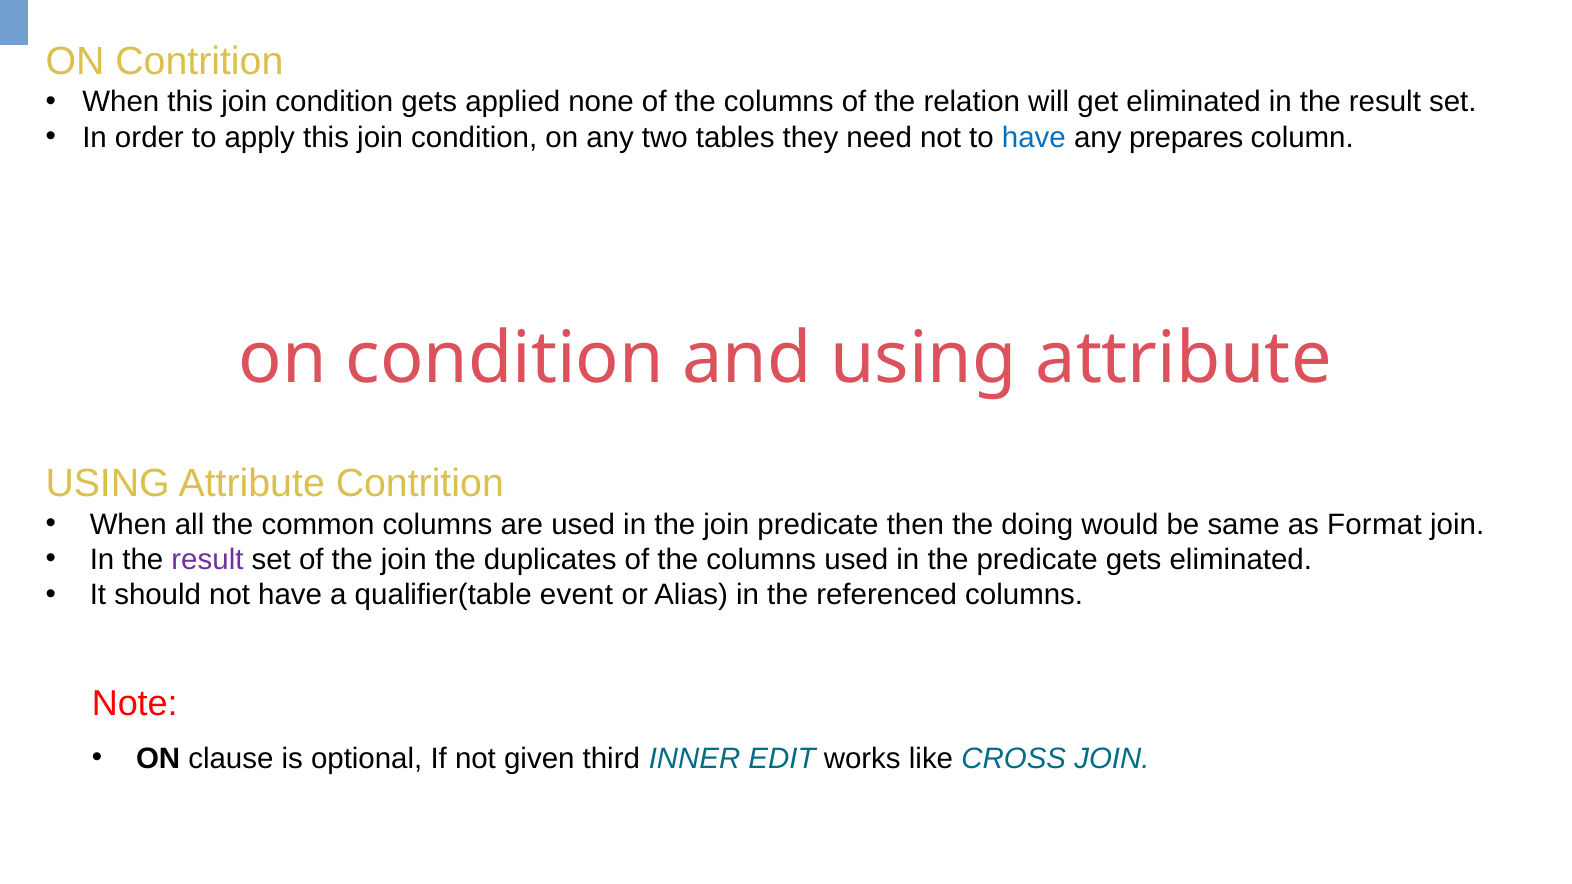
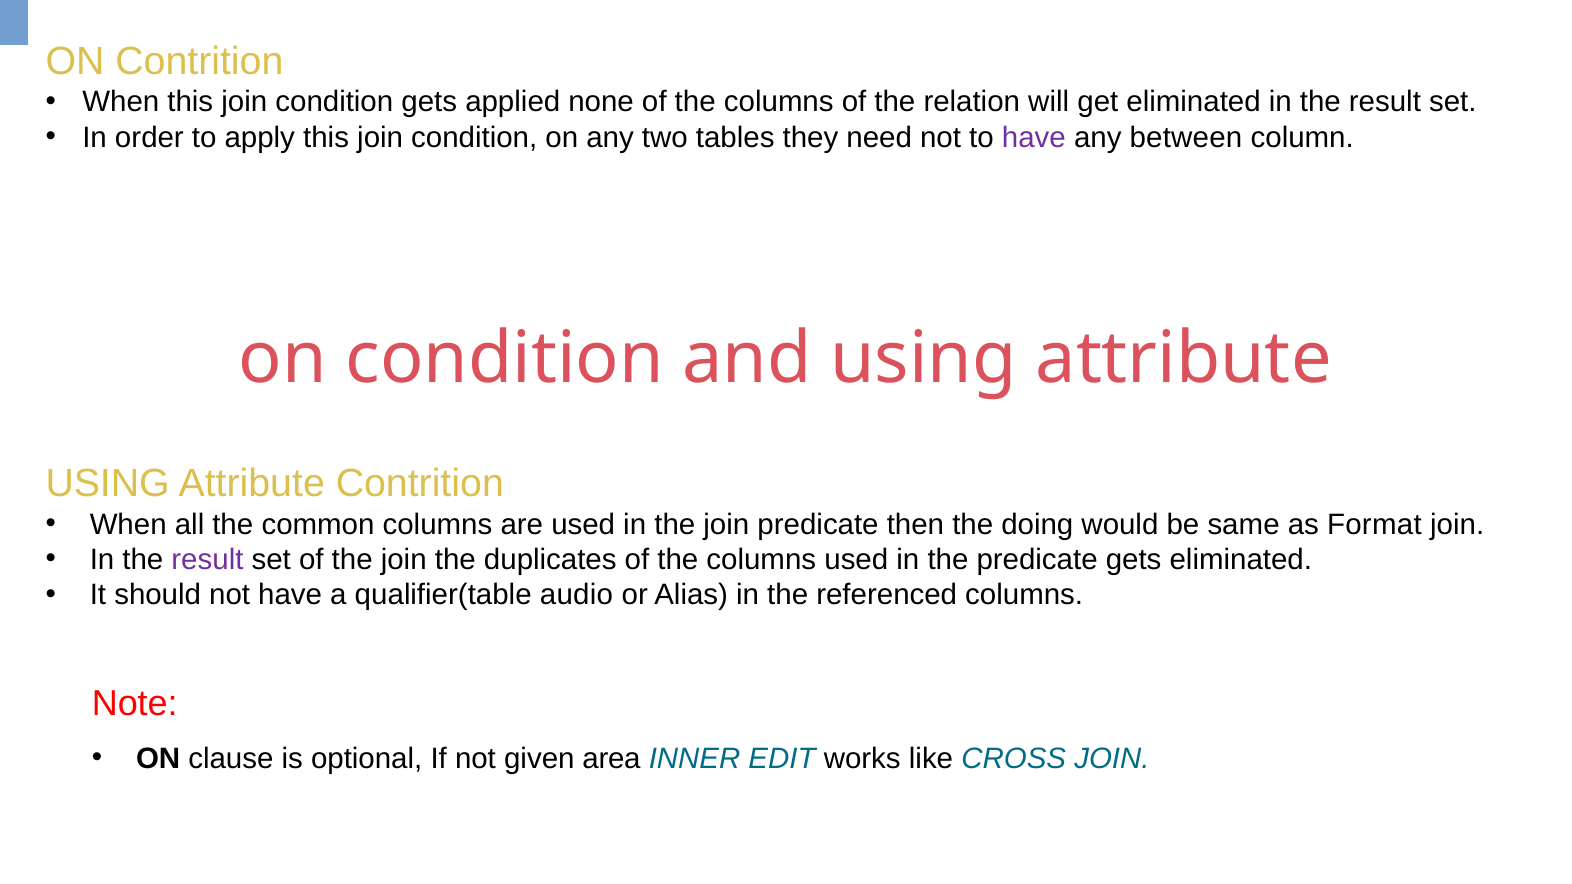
have at (1034, 138) colour: blue -> purple
prepares: prepares -> between
event: event -> audio
third: third -> area
